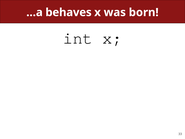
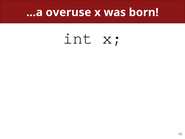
behaves: behaves -> overuse
